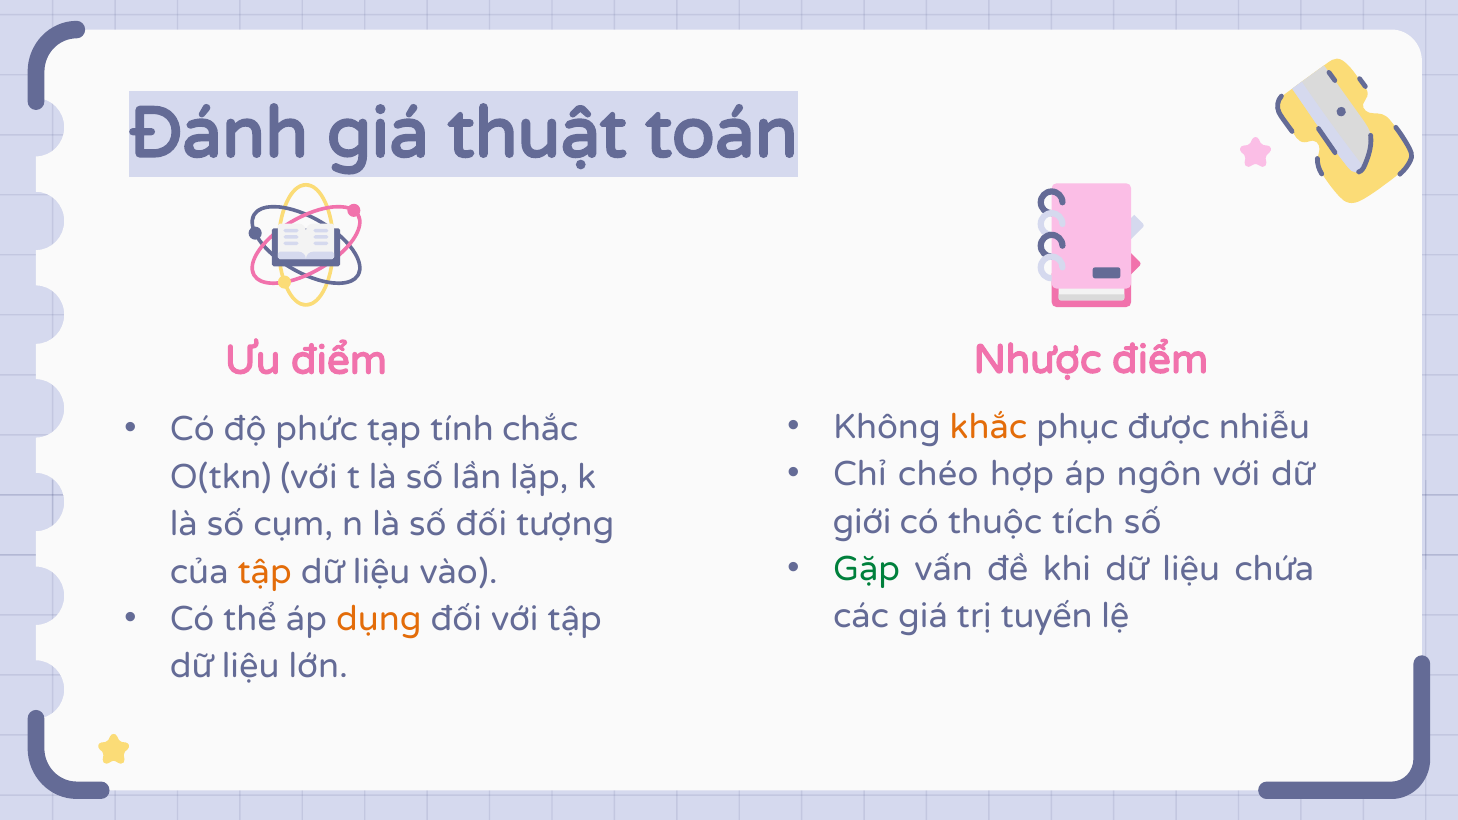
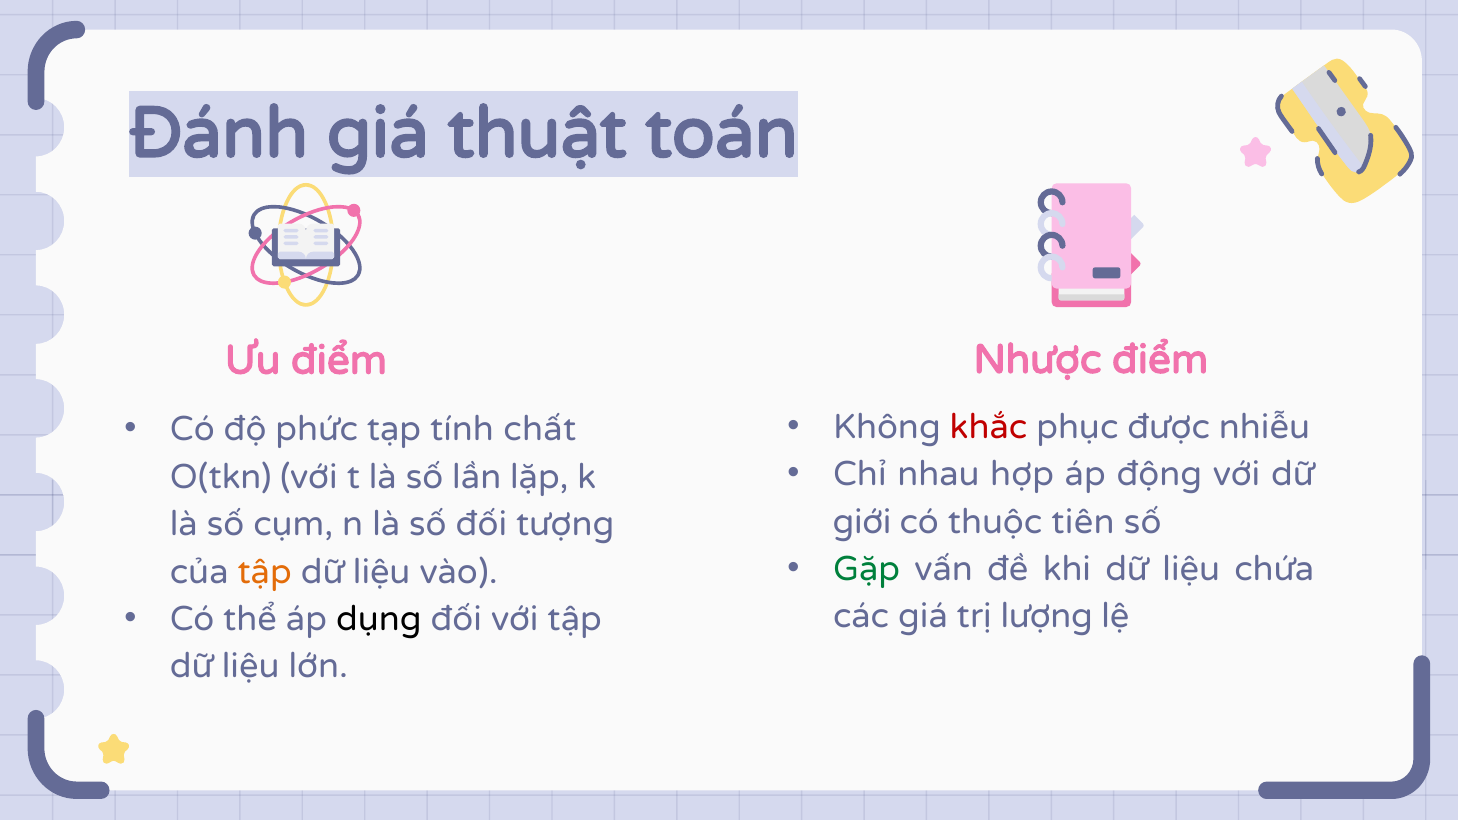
khắc colour: orange -> red
chắc: chắc -> chất
chéo: chéo -> nhau
ngôn: ngôn -> động
tích: tích -> tiên
dụng colour: orange -> black
tuyến: tuyến -> lượng
